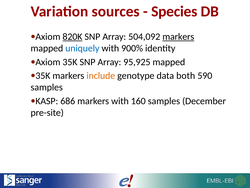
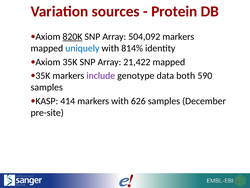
Species: Species -> Protein
markers at (178, 37) underline: present -> none
900%: 900% -> 814%
95,925: 95,925 -> 21,422
include colour: orange -> purple
686: 686 -> 414
160: 160 -> 626
